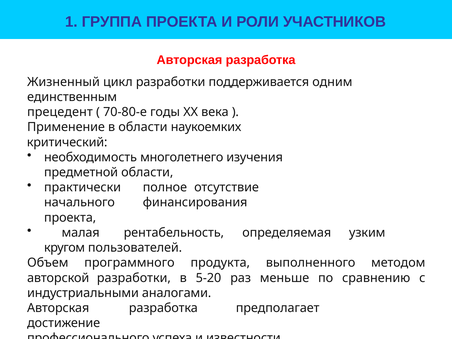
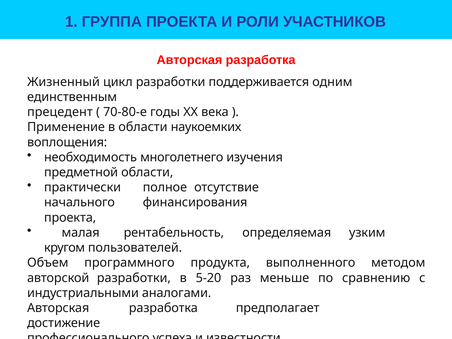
критический: критический -> воплощения
